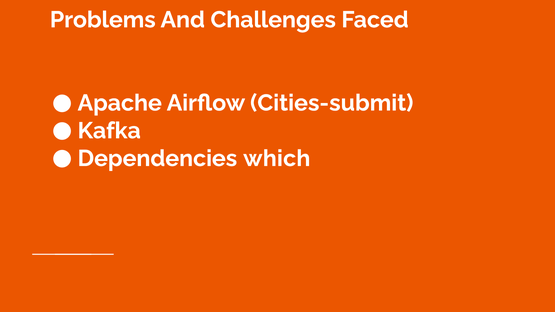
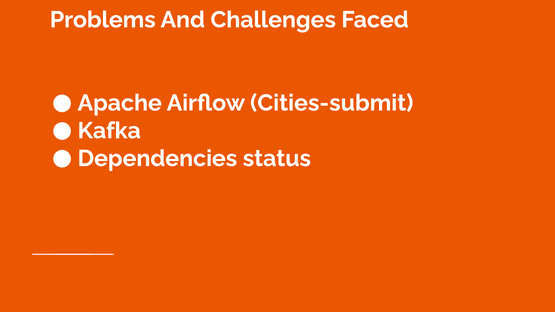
which: which -> status
